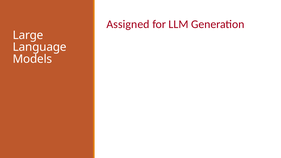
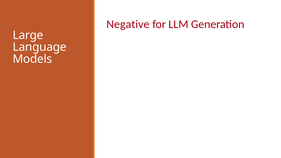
Assigned: Assigned -> Negative
